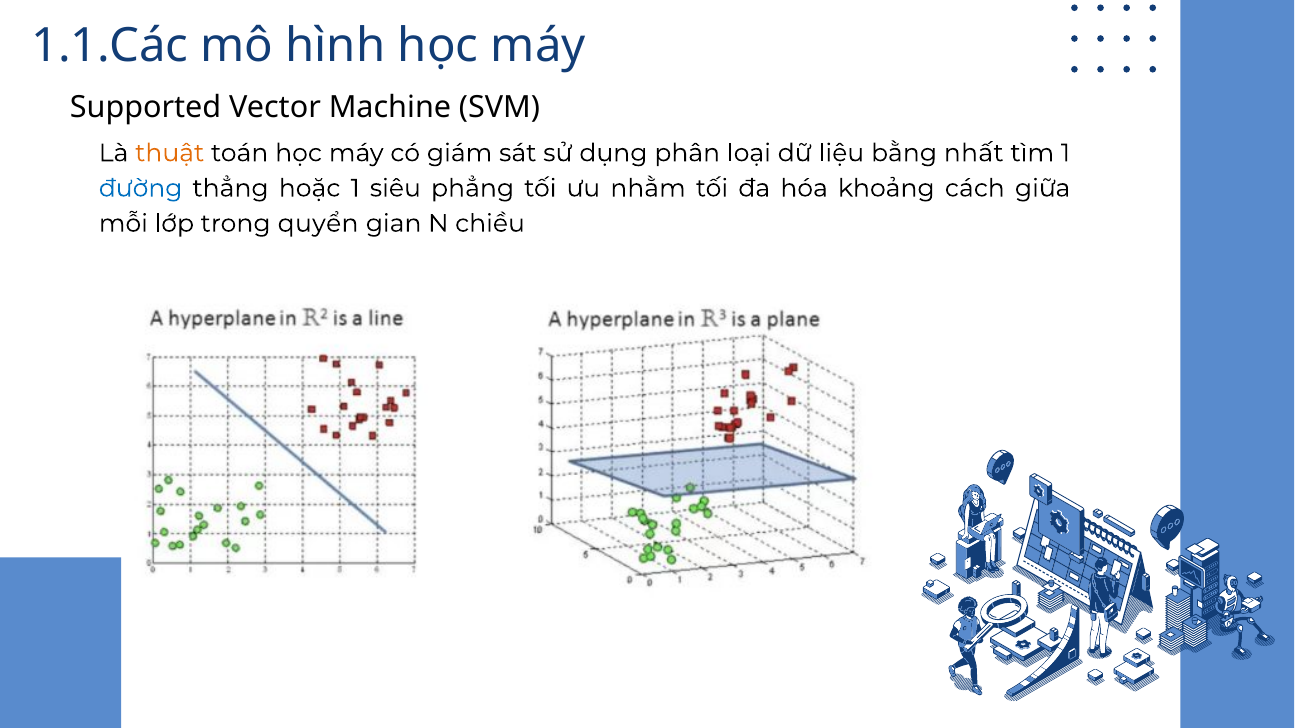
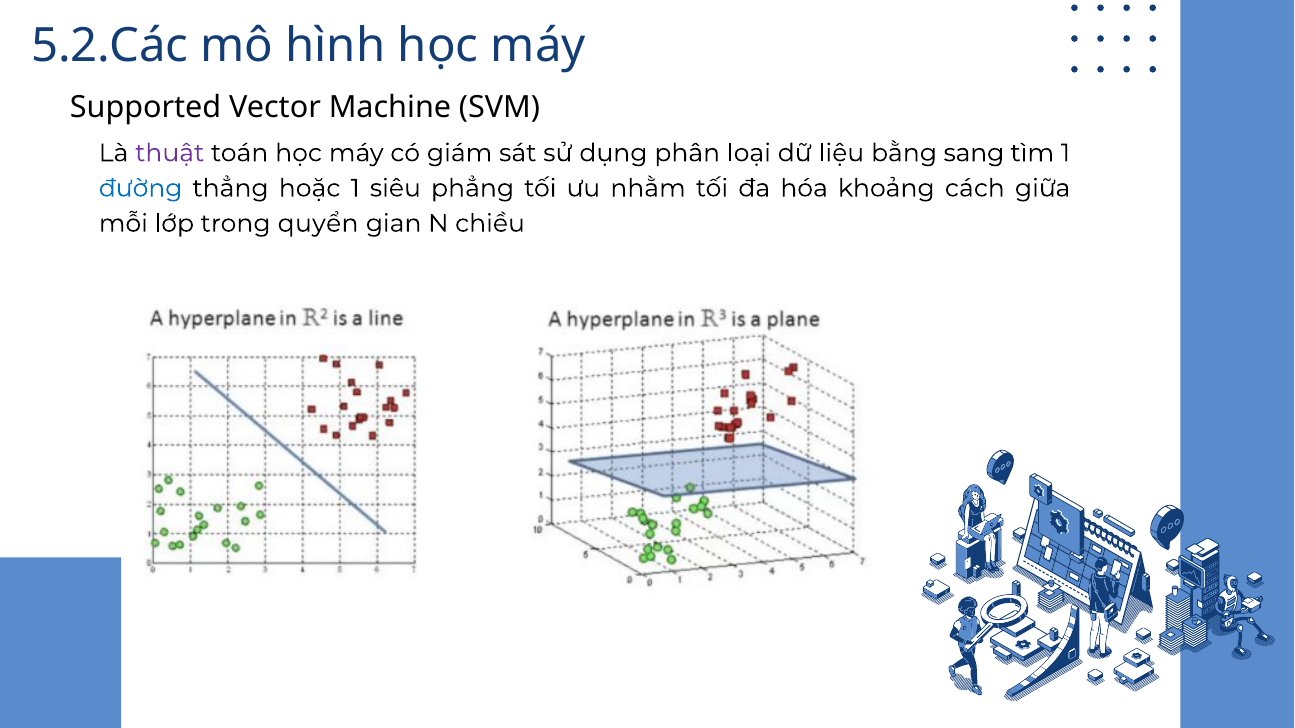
1.1.Các: 1.1.Các -> 5.2.Các
thuật colour: orange -> purple
nhất: nhất -> sang
